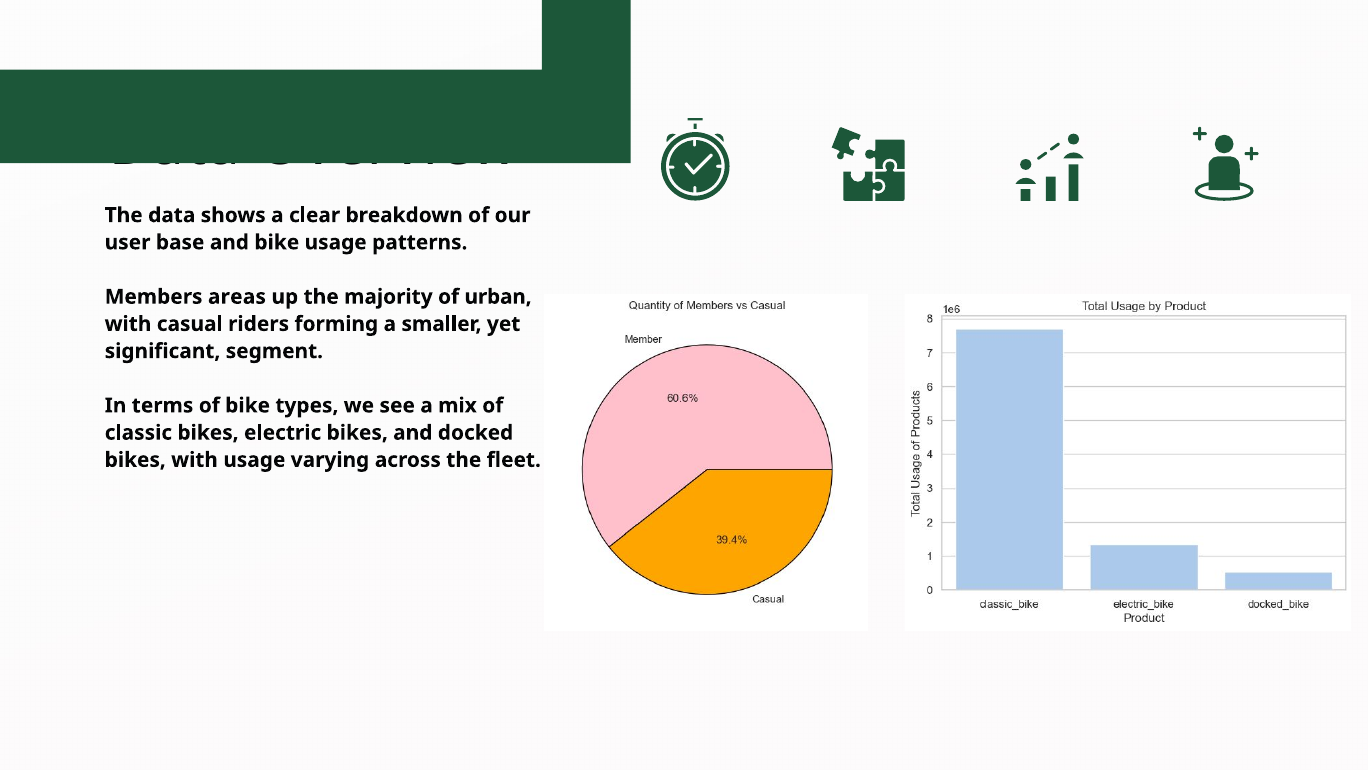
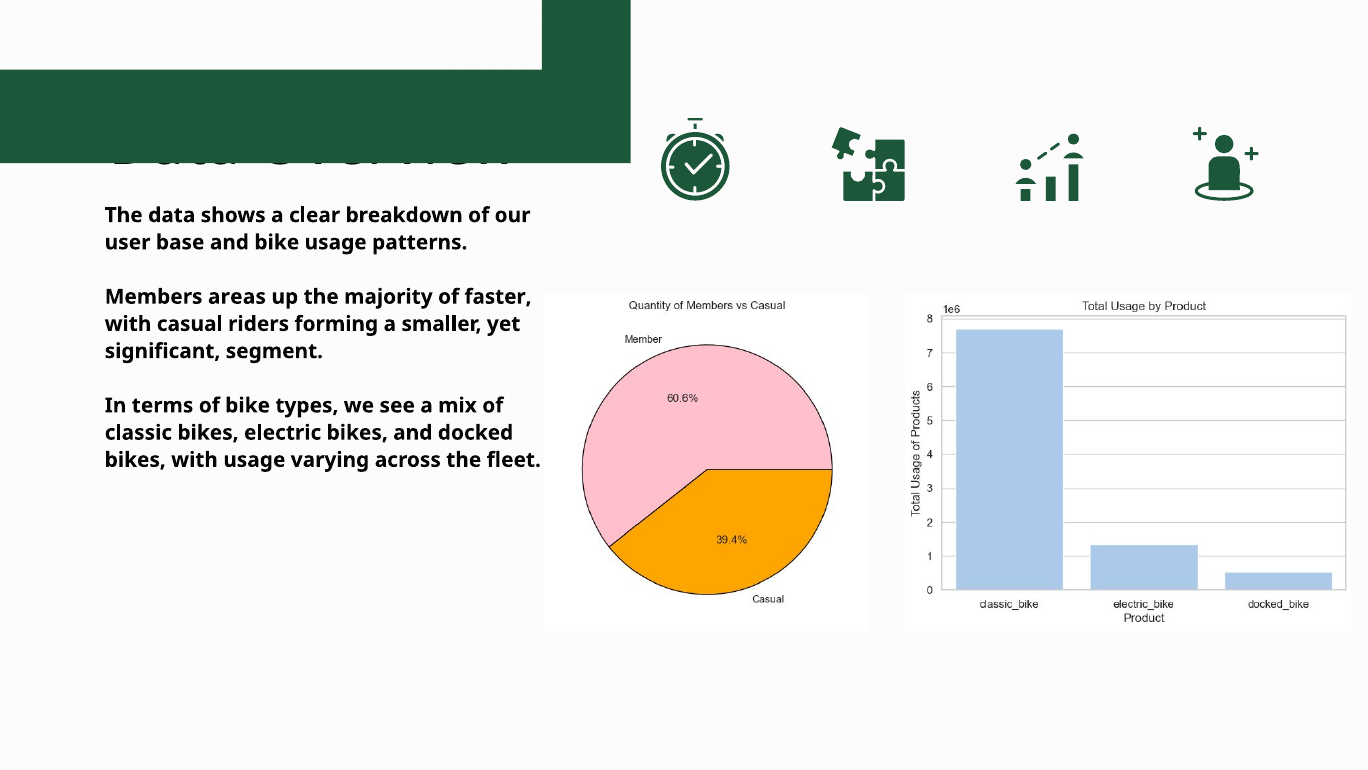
urban: urban -> faster
